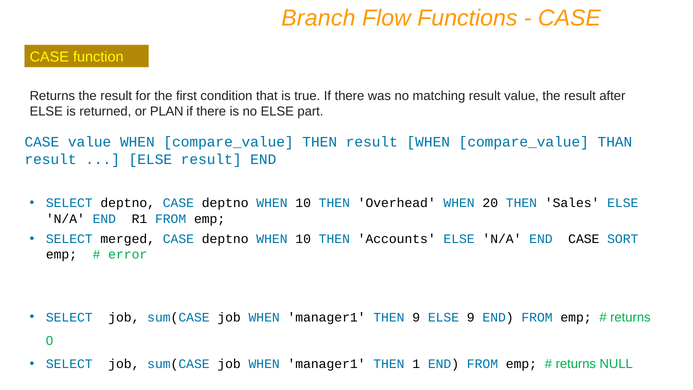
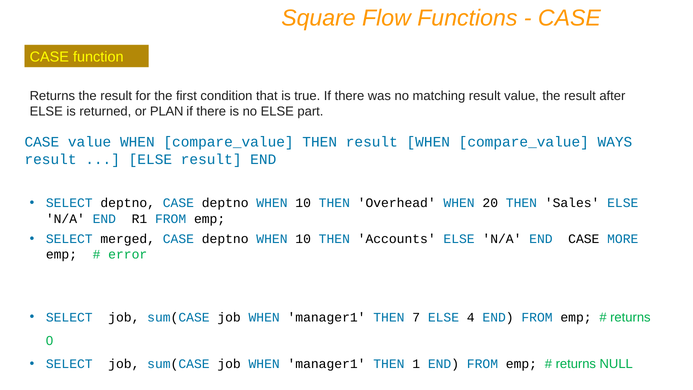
Branch: Branch -> Square
THAN: THAN -> WAYS
SORT: SORT -> MORE
THEN 9: 9 -> 7
ELSE 9: 9 -> 4
